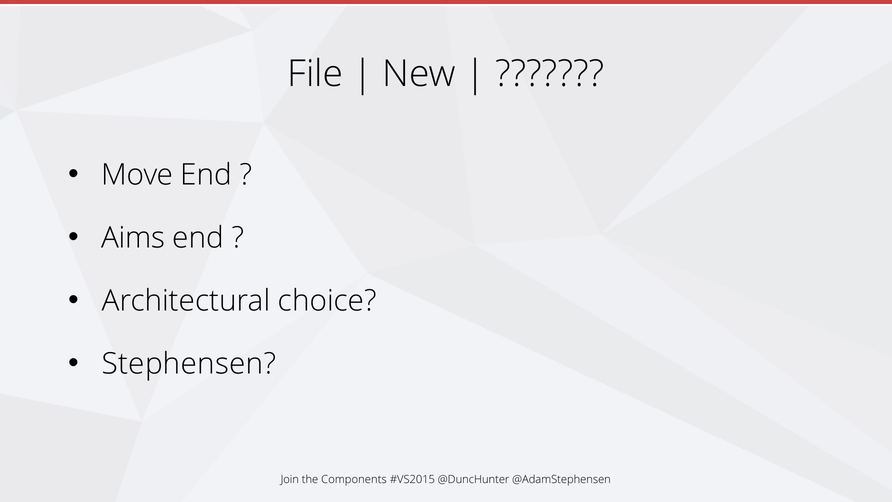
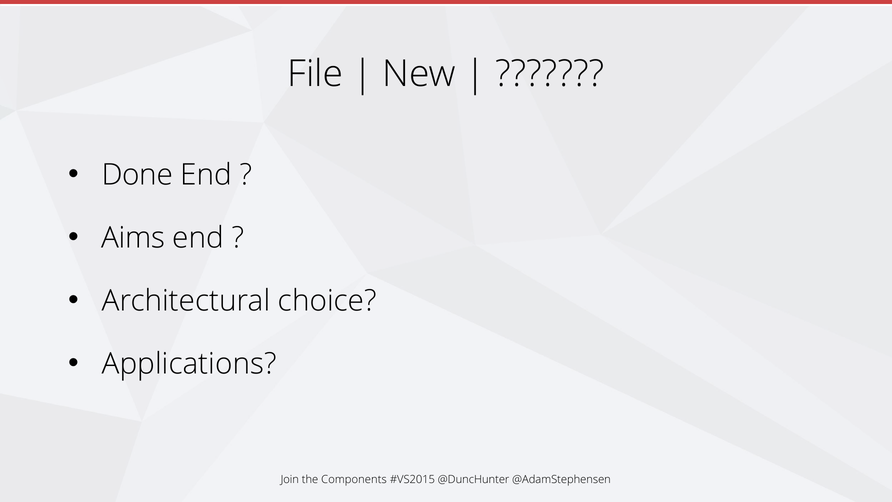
Move: Move -> Done
Stephensen: Stephensen -> Applications
